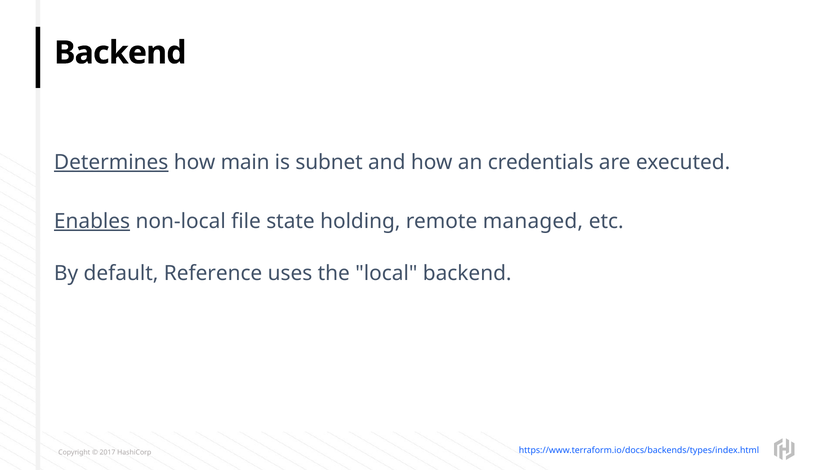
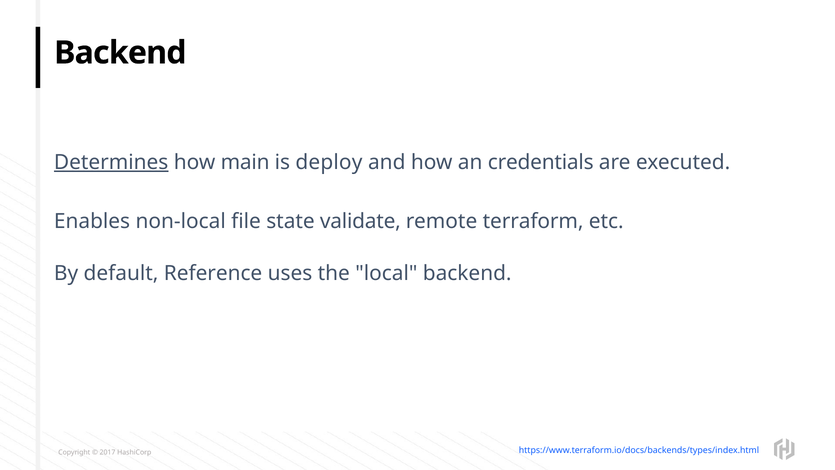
subnet: subnet -> deploy
Enables underline: present -> none
holding: holding -> validate
managed: managed -> terraform
